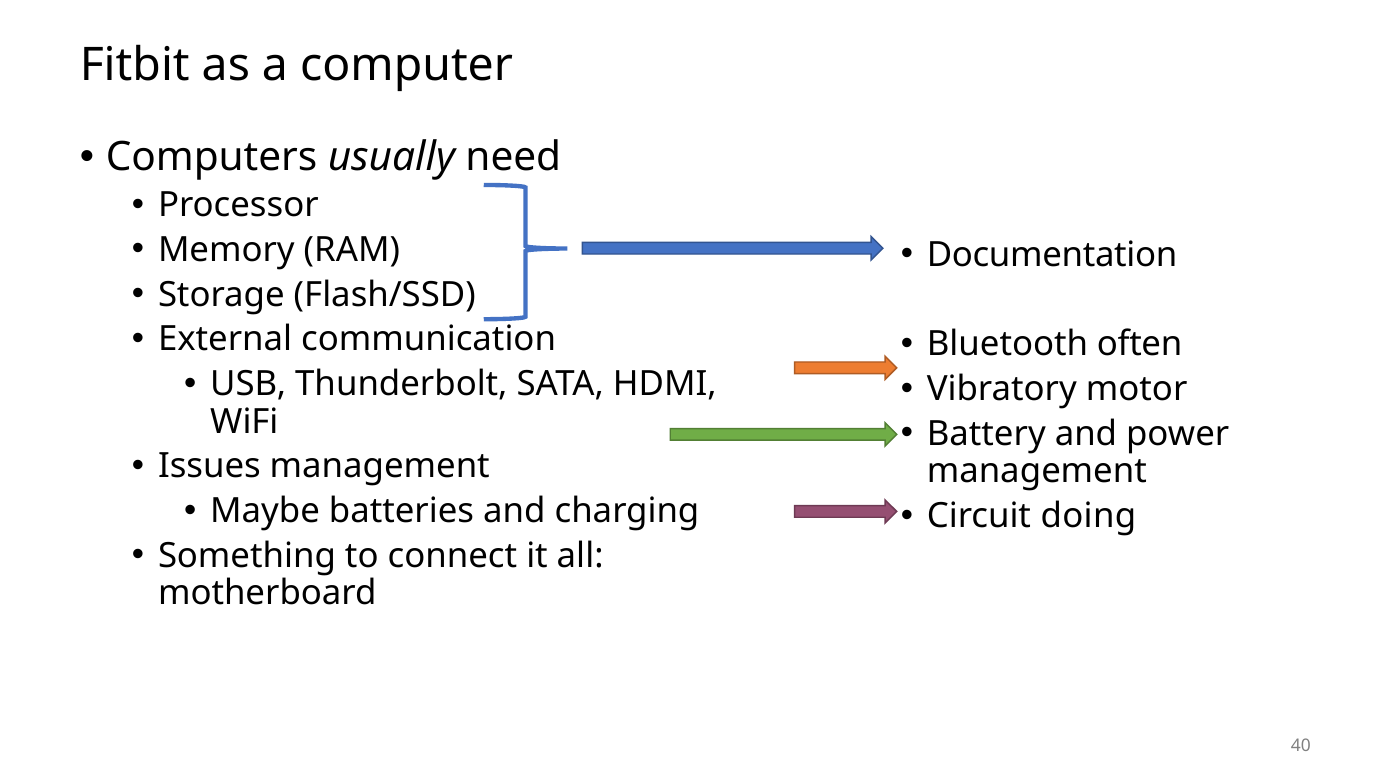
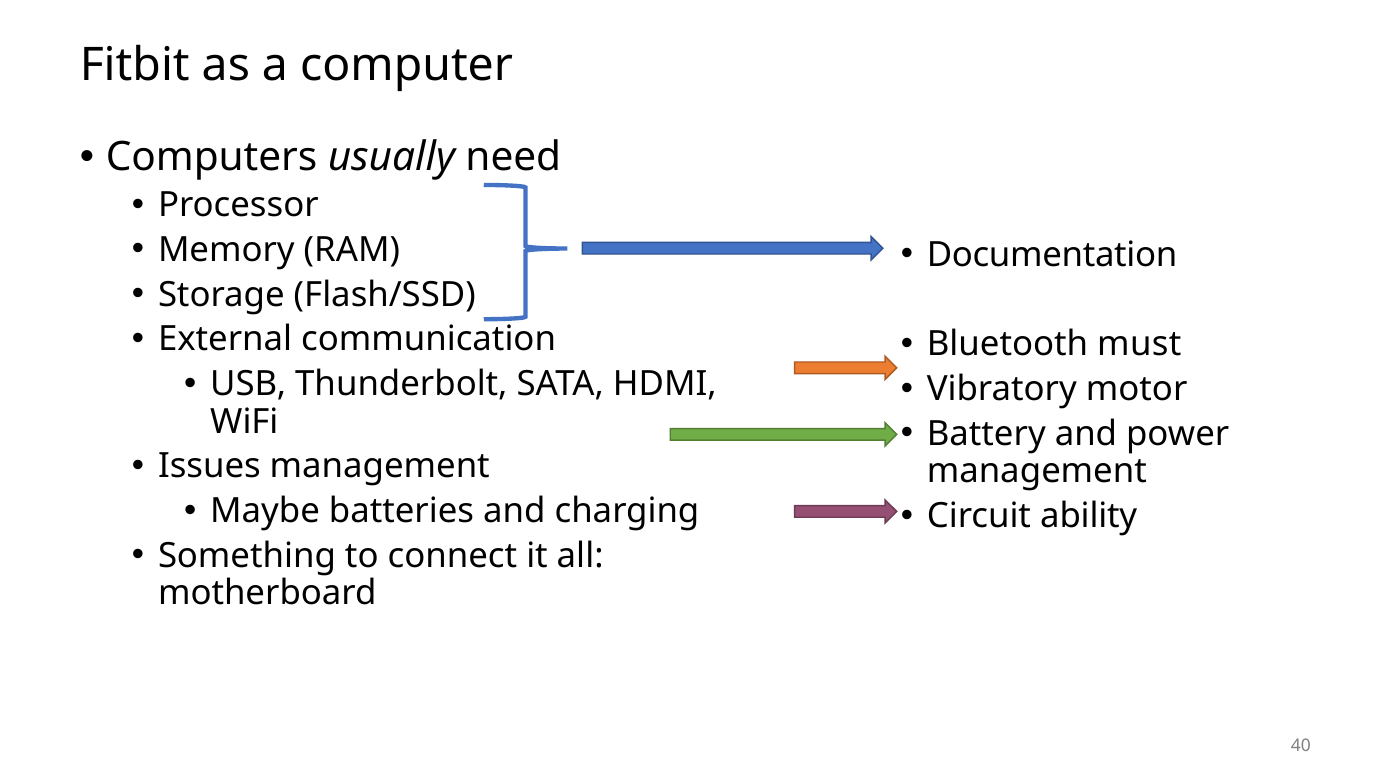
often: often -> must
doing: doing -> ability
